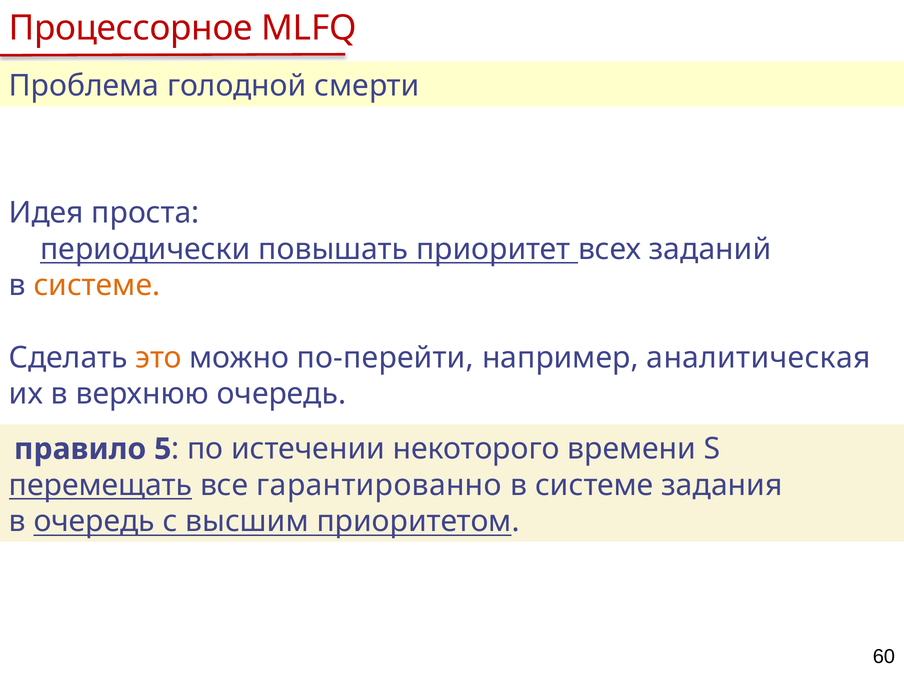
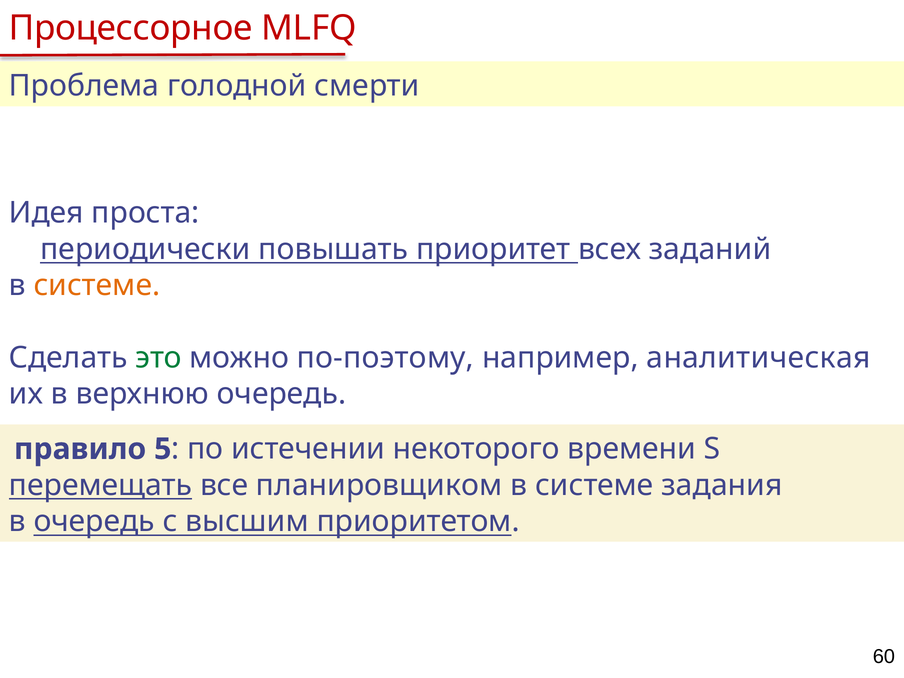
это colour: orange -> green
по-перейти: по-перейти -> по-поэтому
гарантированно: гарантированно -> планировщиком
